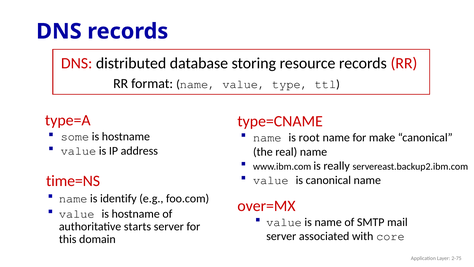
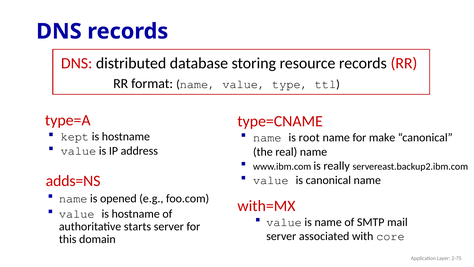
some: some -> kept
time=NS: time=NS -> adds=NS
identify: identify -> opened
over=MX: over=MX -> with=MX
